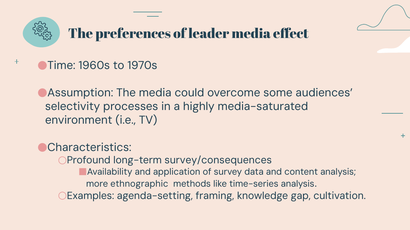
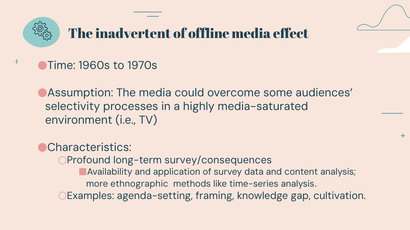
preferences: preferences -> inadvertent
leader: leader -> offline
